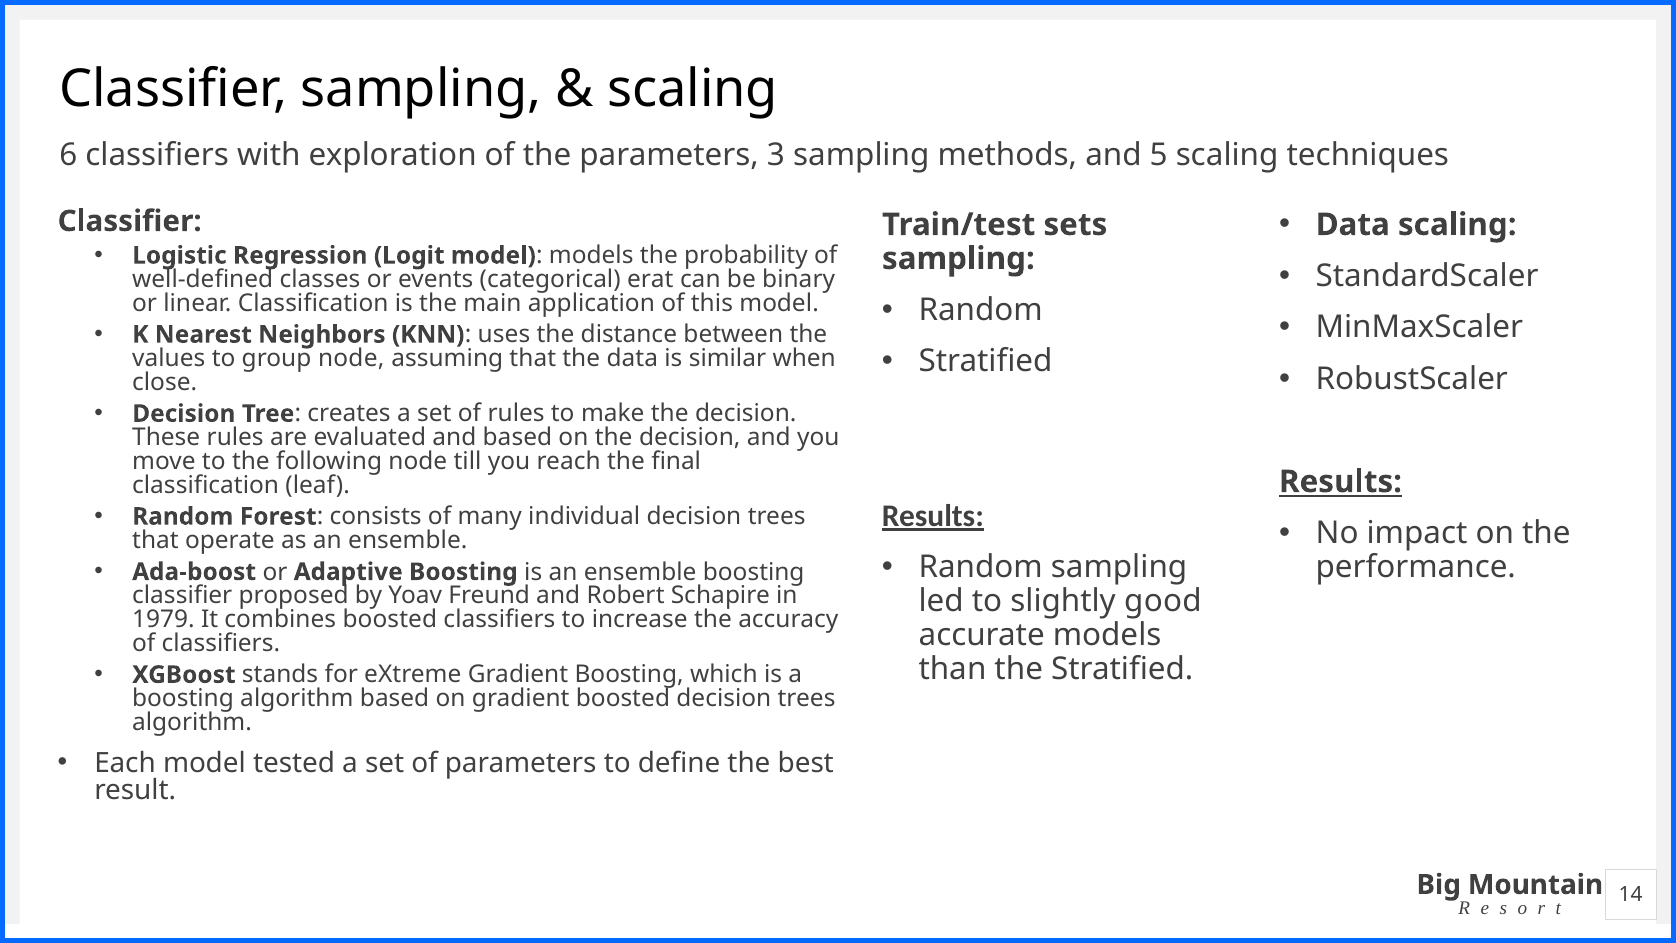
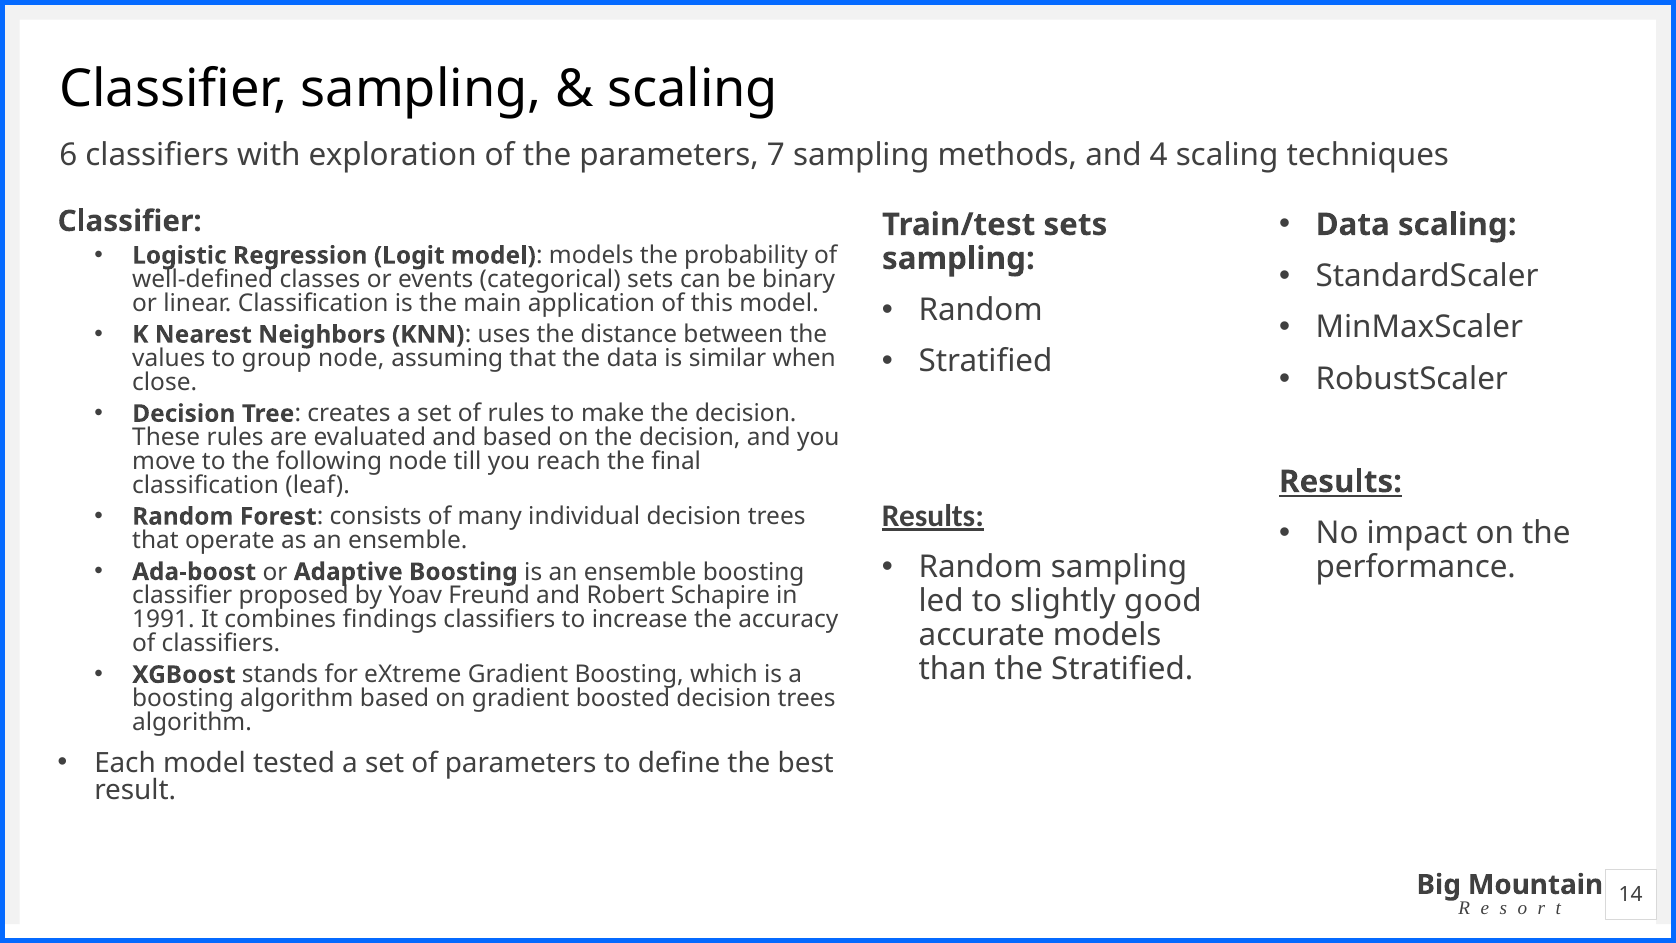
3: 3 -> 7
5: 5 -> 4
categorical erat: erat -> sets
1979: 1979 -> 1991
combines boosted: boosted -> findings
